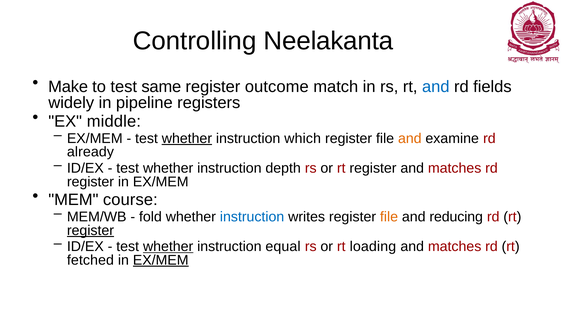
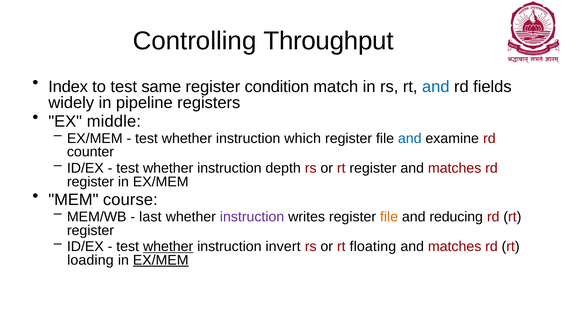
Neelakanta: Neelakanta -> Throughput
Make: Make -> Index
outcome: outcome -> condition
whether at (187, 138) underline: present -> none
and at (410, 138) colour: orange -> blue
already: already -> counter
fold: fold -> last
instruction at (252, 217) colour: blue -> purple
register at (90, 230) underline: present -> none
equal: equal -> invert
loading: loading -> floating
fetched: fetched -> loading
